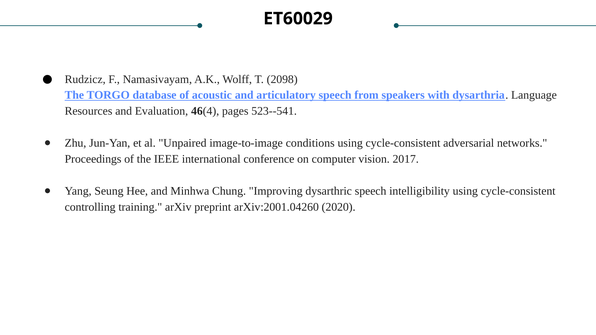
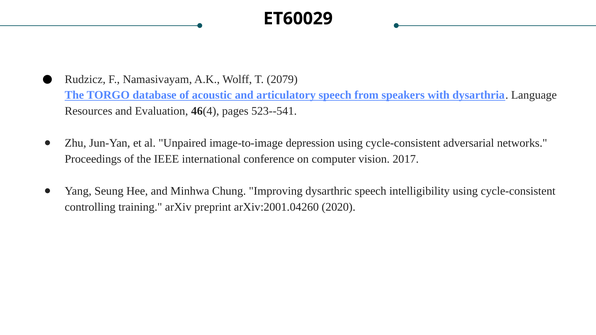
2098: 2098 -> 2079
conditions: conditions -> depression
